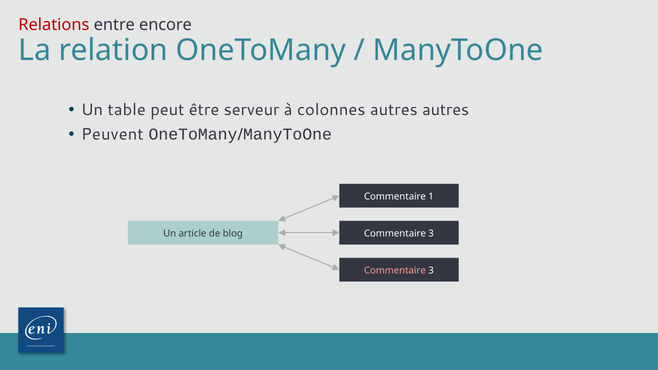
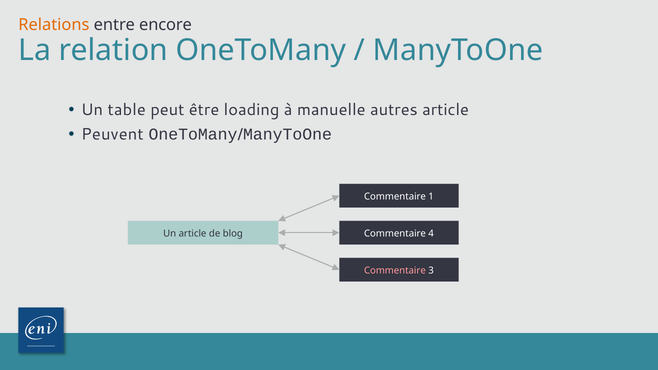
Relations colour: red -> orange
serveur: serveur -> loading
colonnes: colonnes -> manuelle
autres autres: autres -> article
blog Commentaire 3: 3 -> 4
